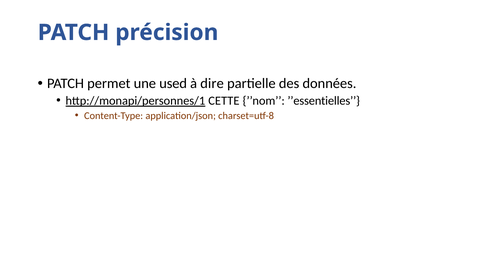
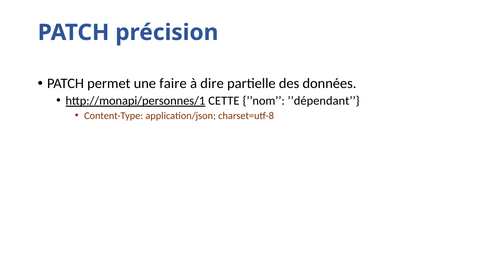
used: used -> faire
’’essentielles: ’’essentielles -> ’’dépendant
